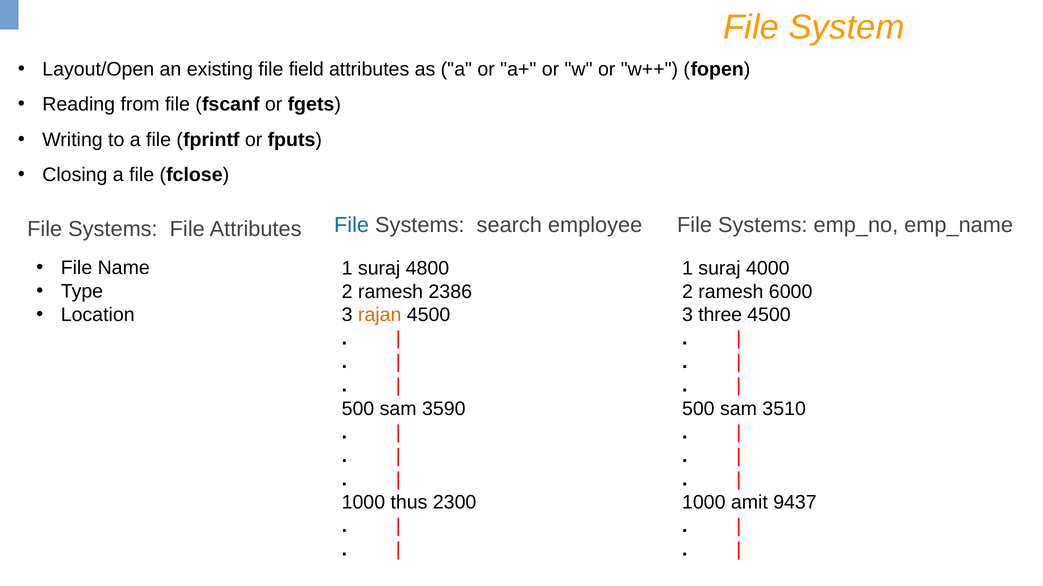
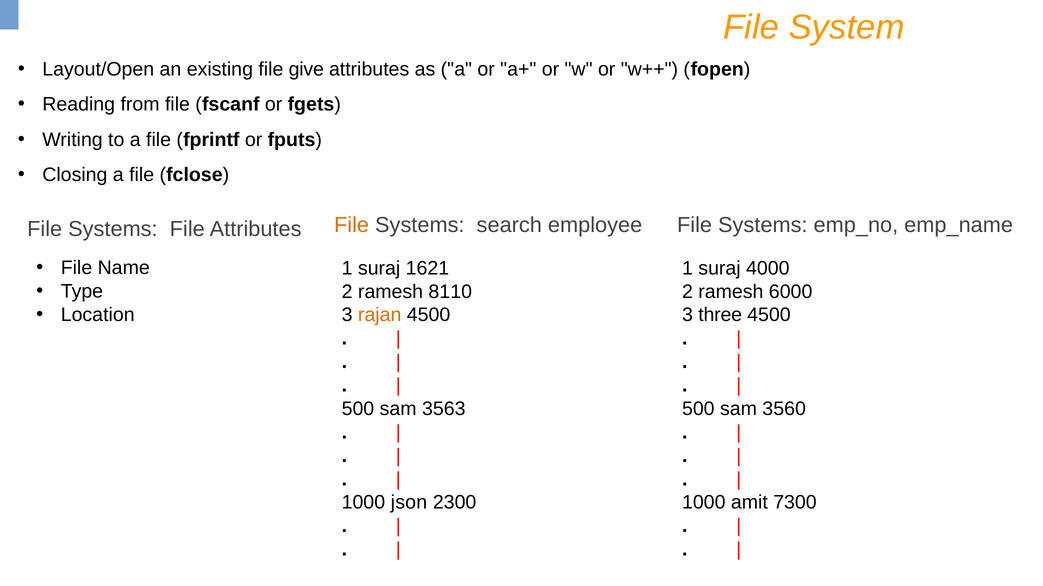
field: field -> give
File at (352, 226) colour: blue -> orange
4800: 4800 -> 1621
2386: 2386 -> 8110
3590: 3590 -> 3563
3510: 3510 -> 3560
thus: thus -> json
9437: 9437 -> 7300
